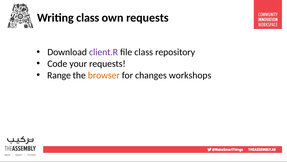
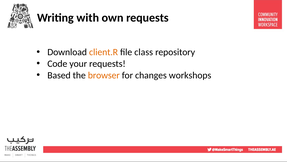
Writing class: class -> with
client.R colour: purple -> orange
Range: Range -> Based
